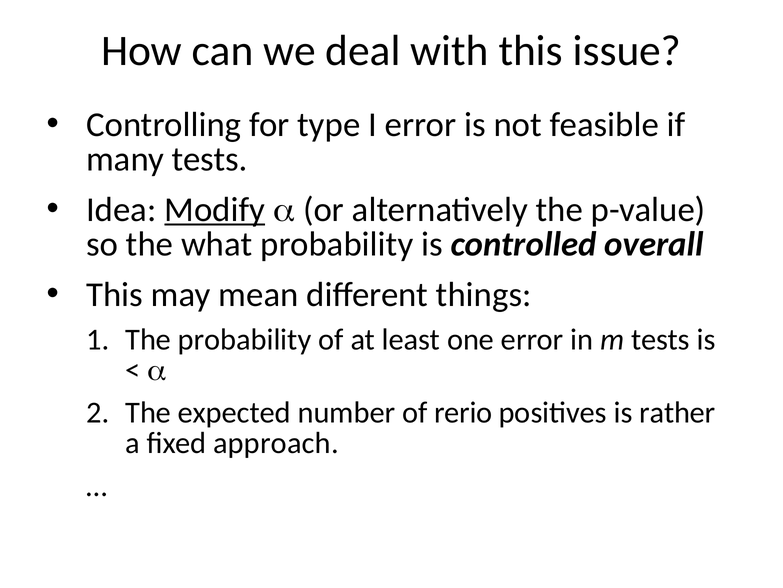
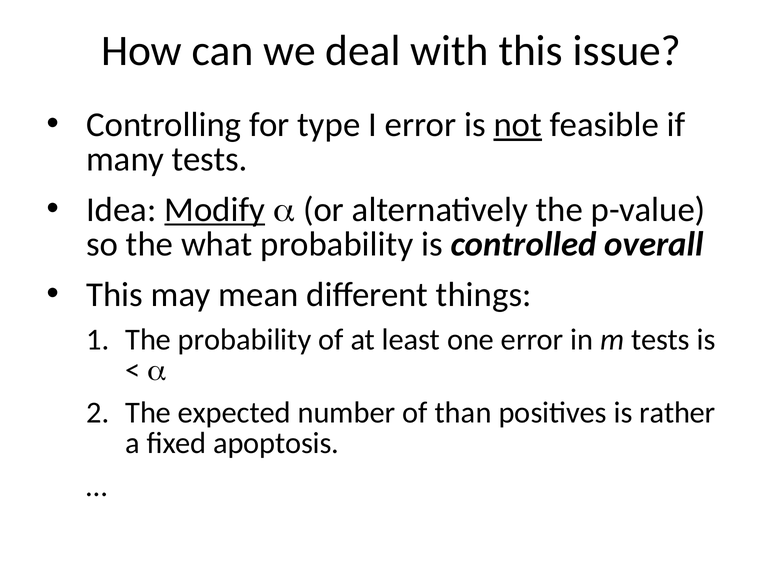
not underline: none -> present
rerio: rerio -> than
approach: approach -> apoptosis
